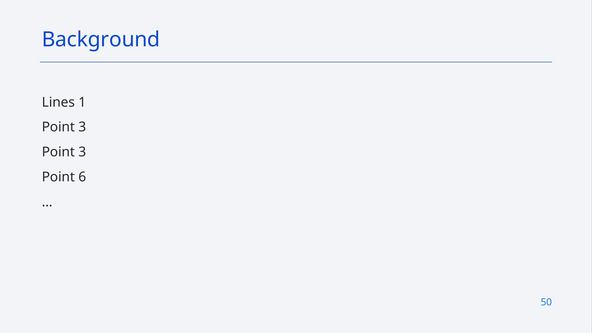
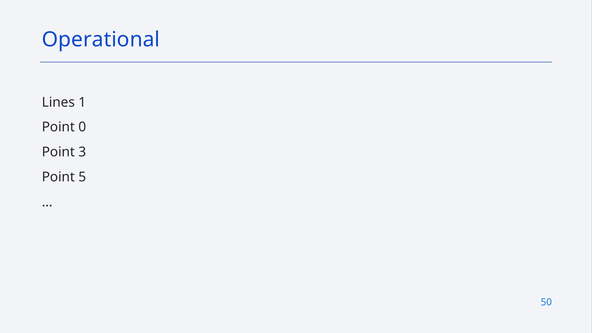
Background: Background -> Operational
3 at (82, 127): 3 -> 0
6: 6 -> 5
